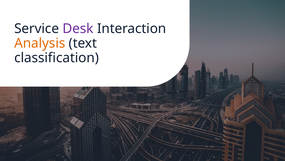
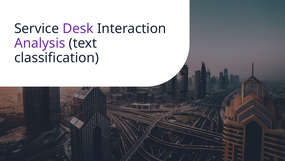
Analysis colour: orange -> purple
